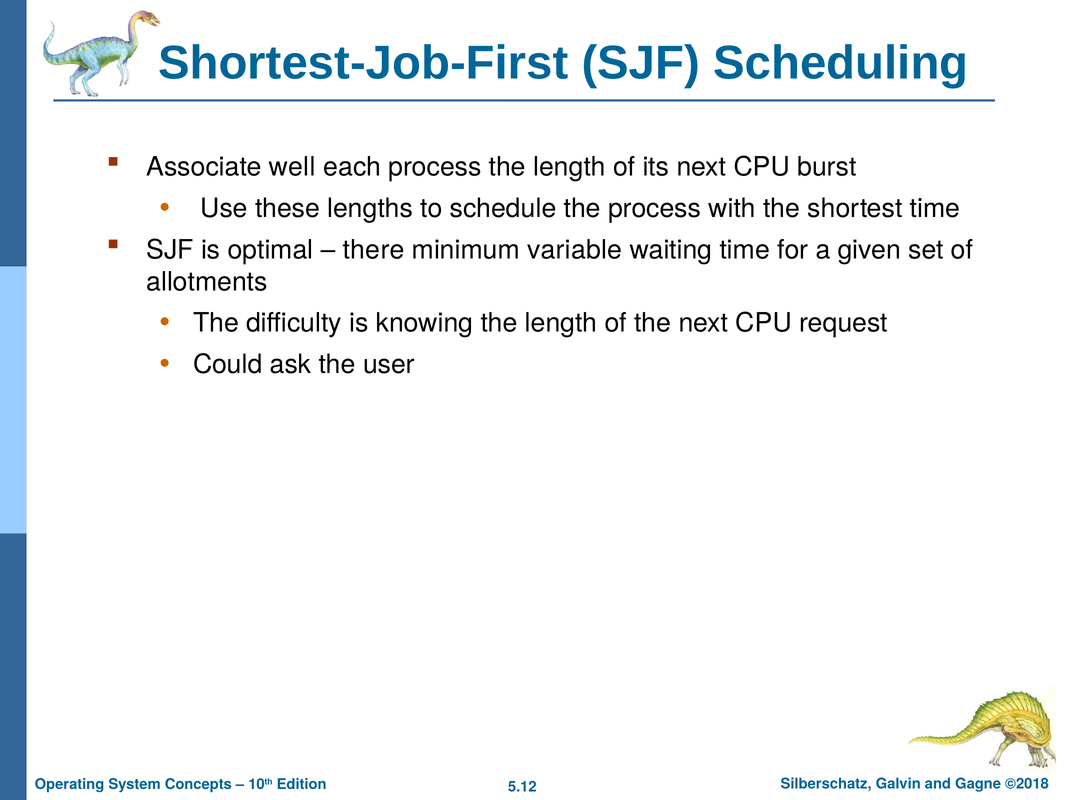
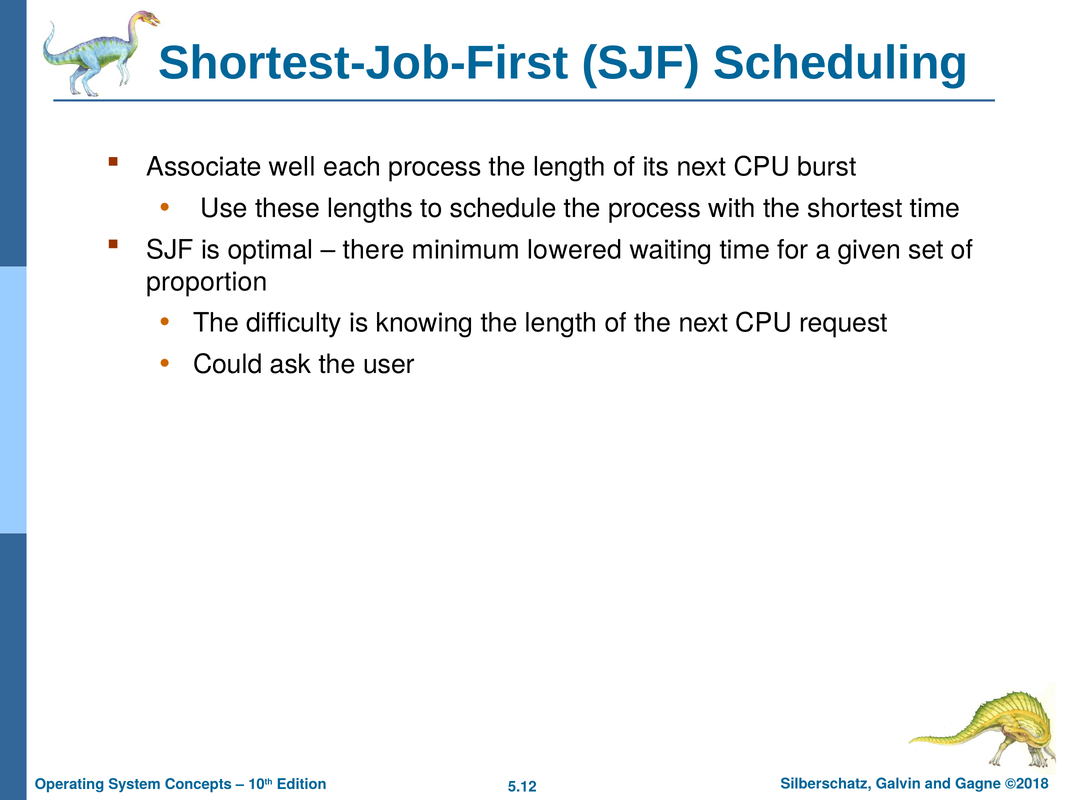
variable: variable -> lowered
allotments: allotments -> proportion
